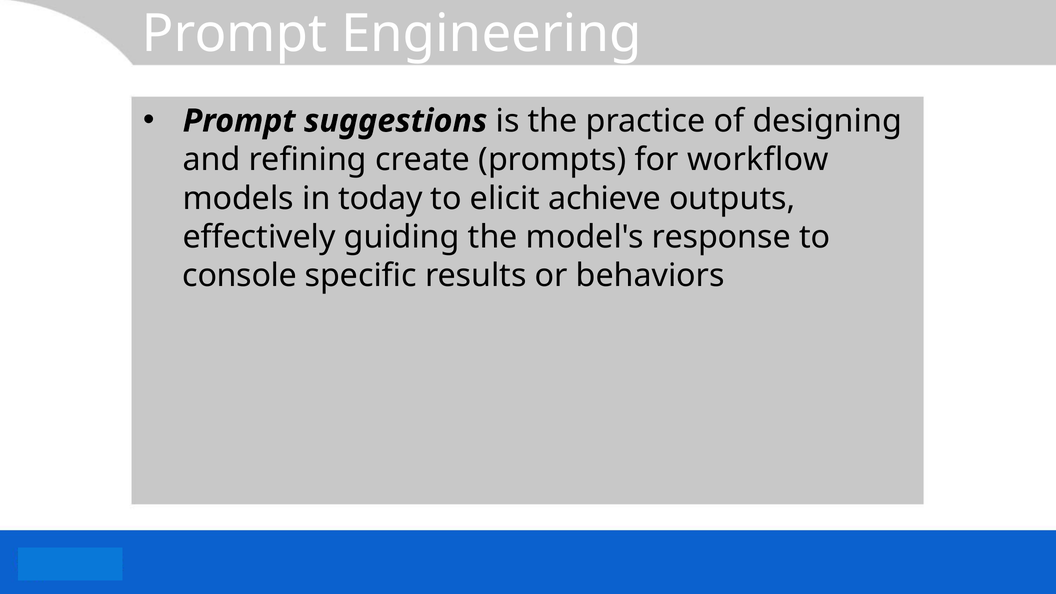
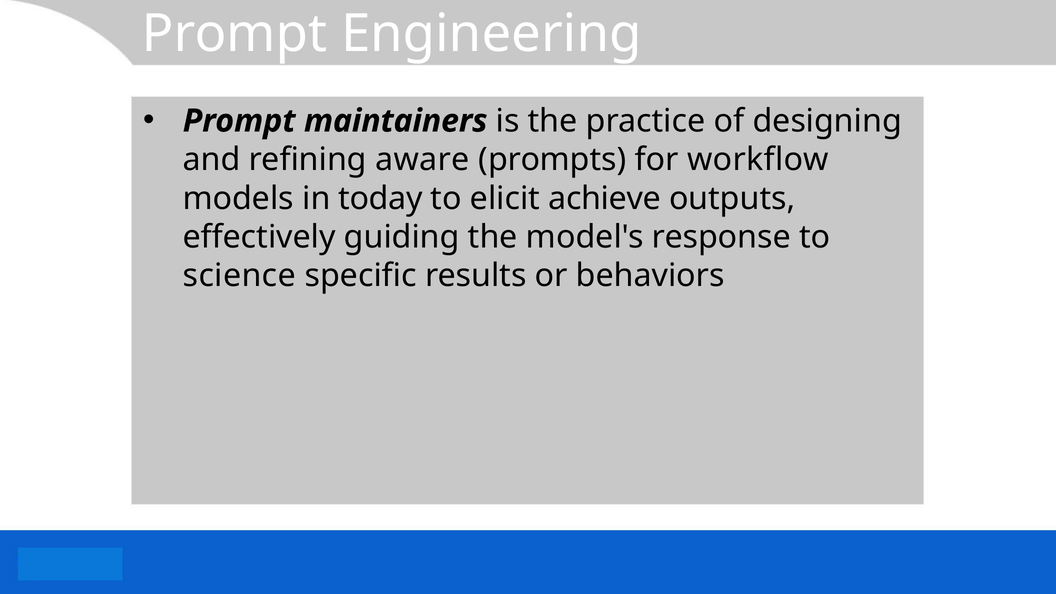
suggestions: suggestions -> maintainers
create: create -> aware
console: console -> science
